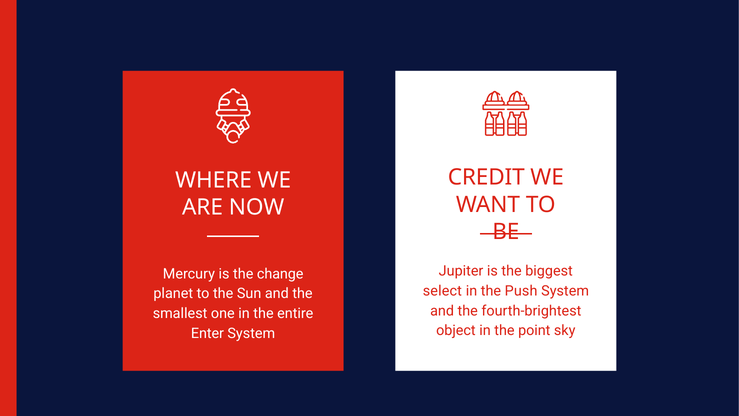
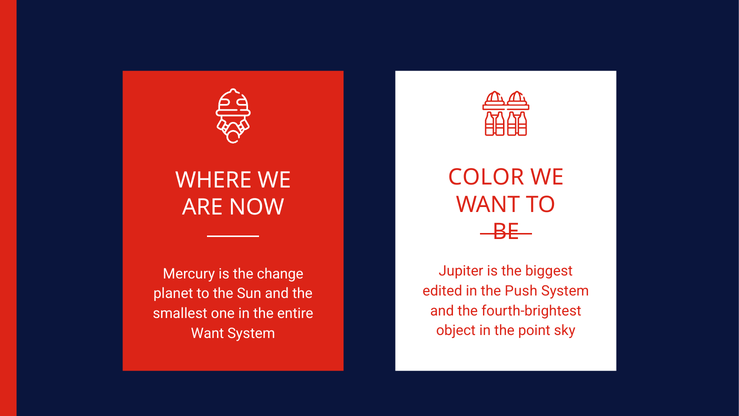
CREDIT: CREDIT -> COLOR
select: select -> edited
Enter at (207, 333): Enter -> Want
